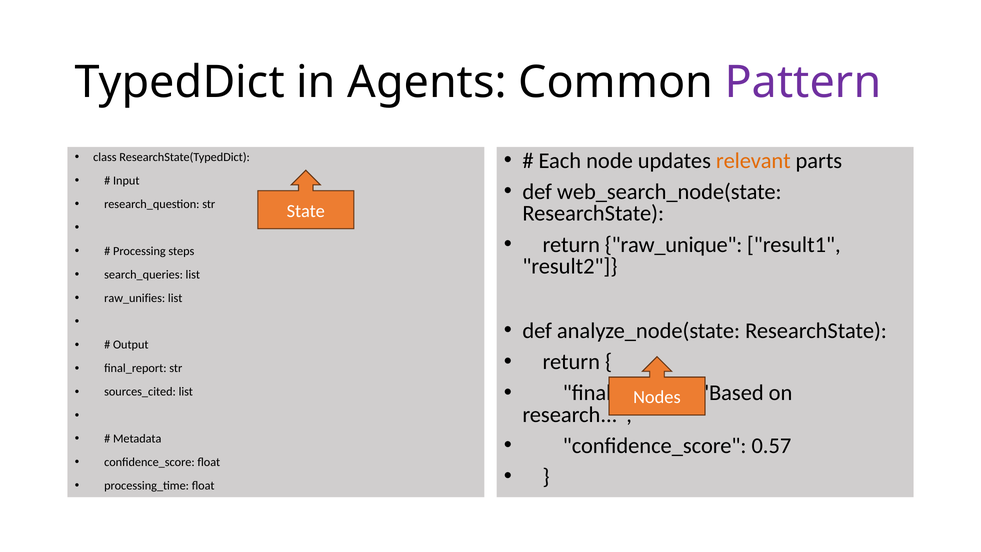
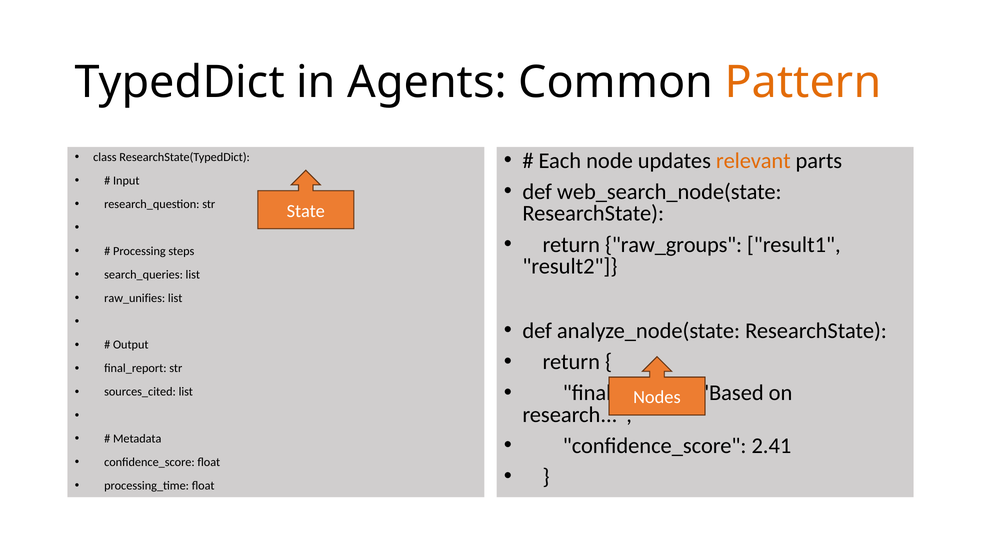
Pattern colour: purple -> orange
raw_unique: raw_unique -> raw_groups
0.57: 0.57 -> 2.41
